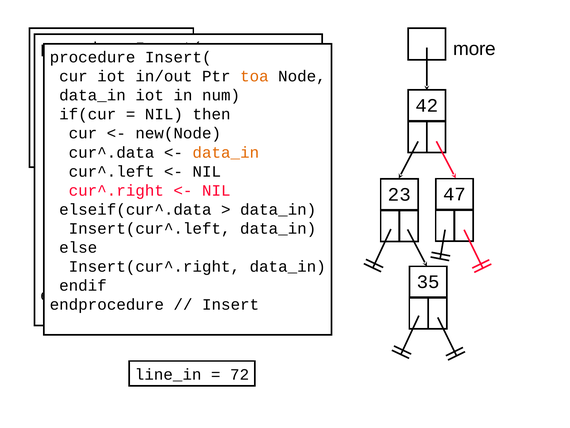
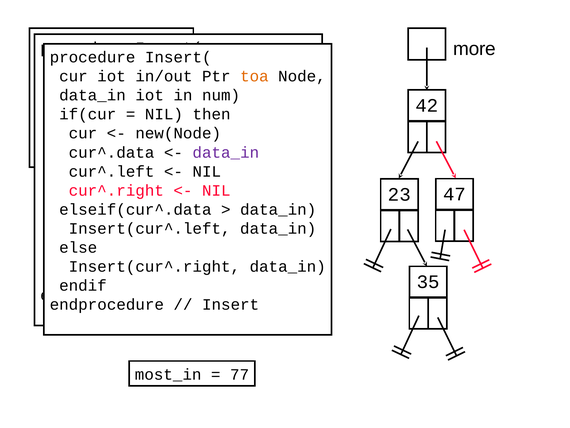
data_in at (226, 152) colour: orange -> purple
line_in: line_in -> most_in
72: 72 -> 77
